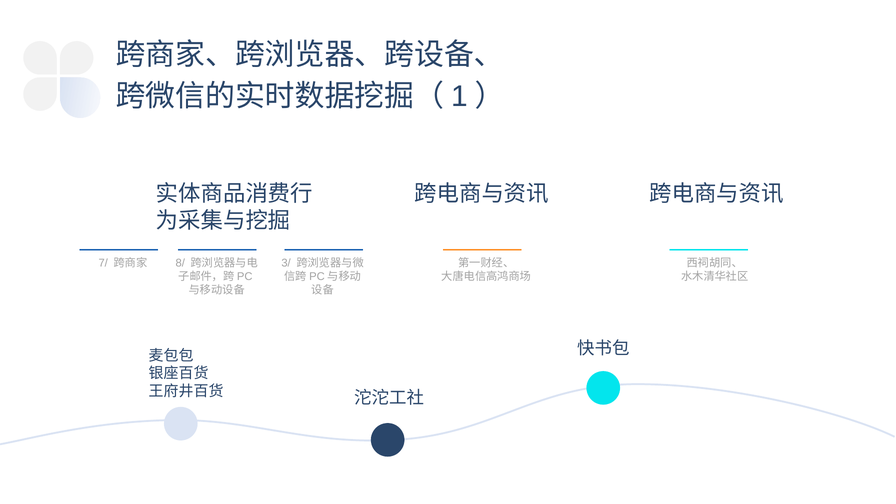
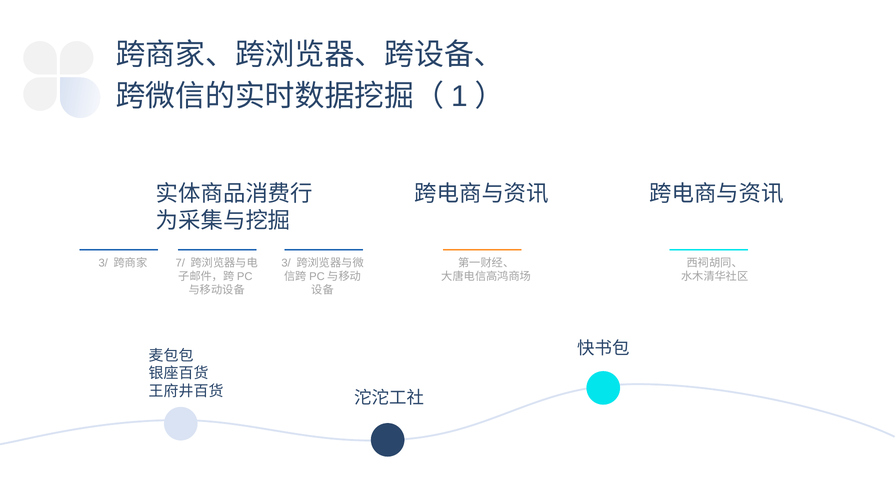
7/ at (103, 263): 7/ -> 3/
8/: 8/ -> 7/
